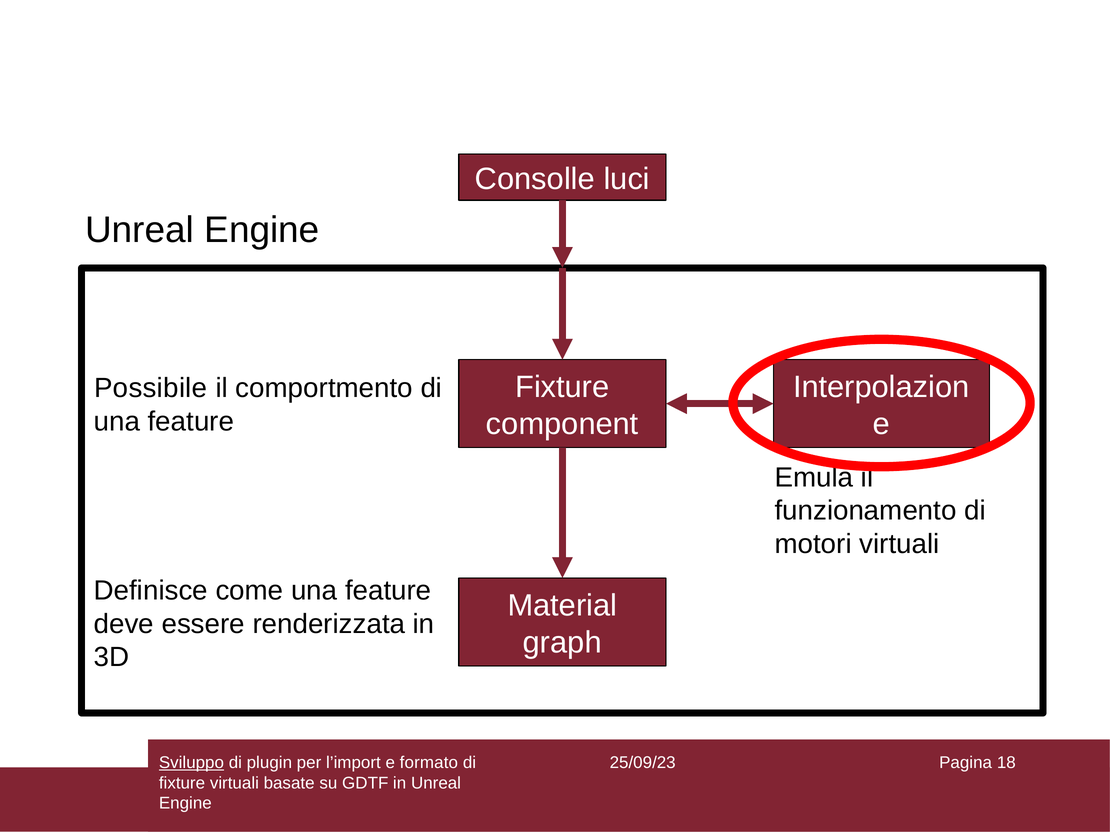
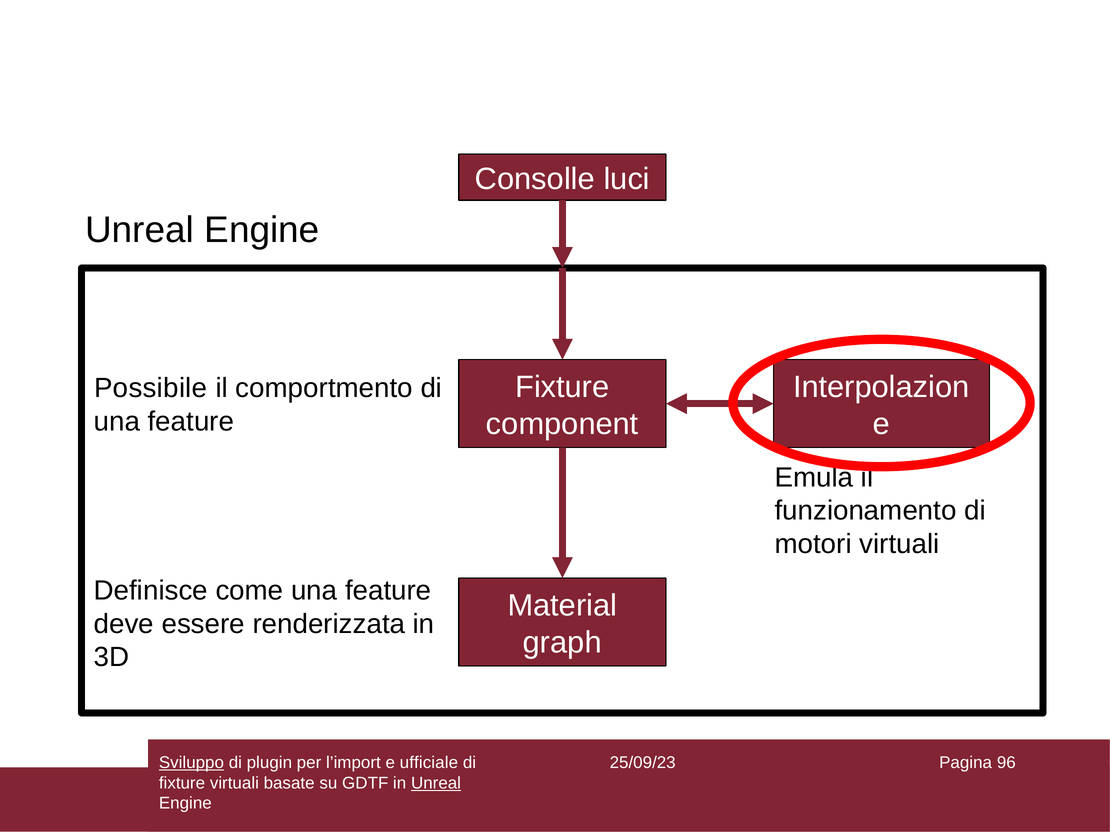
formato: formato -> ufficiale
18: 18 -> 96
Unreal at (436, 784) underline: none -> present
